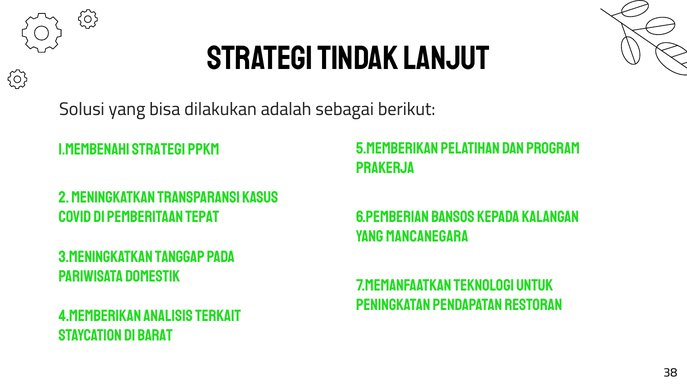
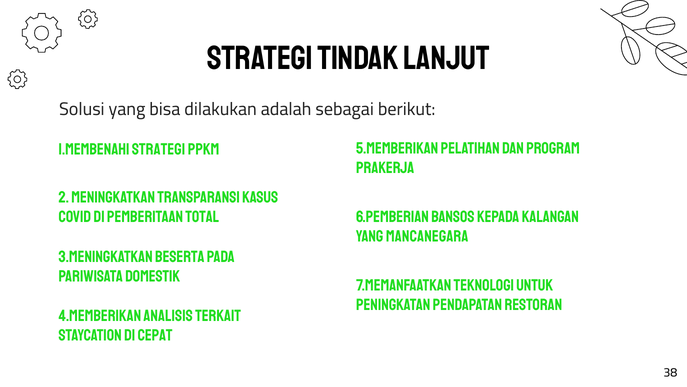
tepat: tepat -> total
tanggap: tanggap -> beserta
barat: barat -> cepat
